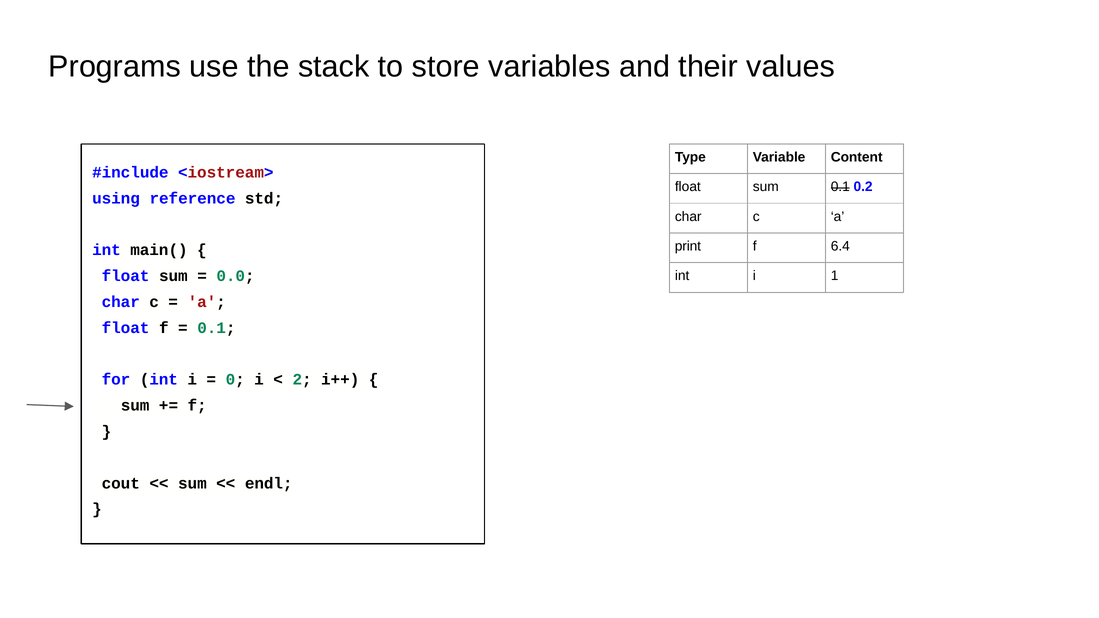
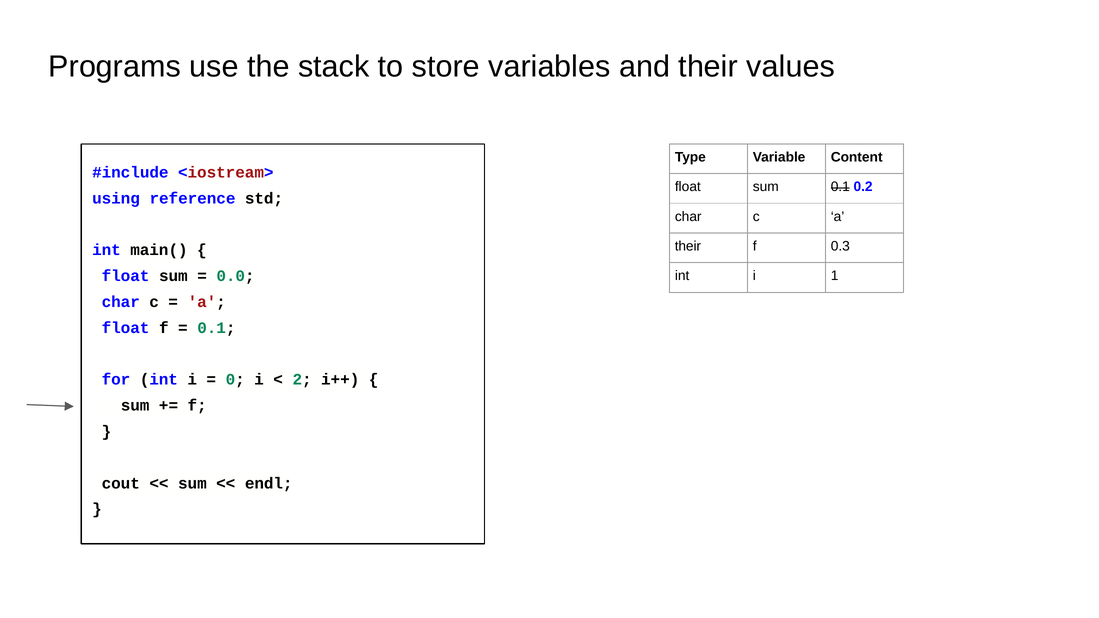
print at (688, 246): print -> their
6.4: 6.4 -> 0.3
